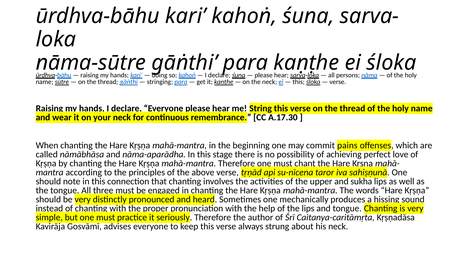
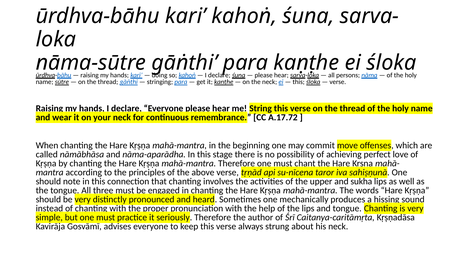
A.17.30: A.17.30 -> A.17.72
pains: pains -> move
